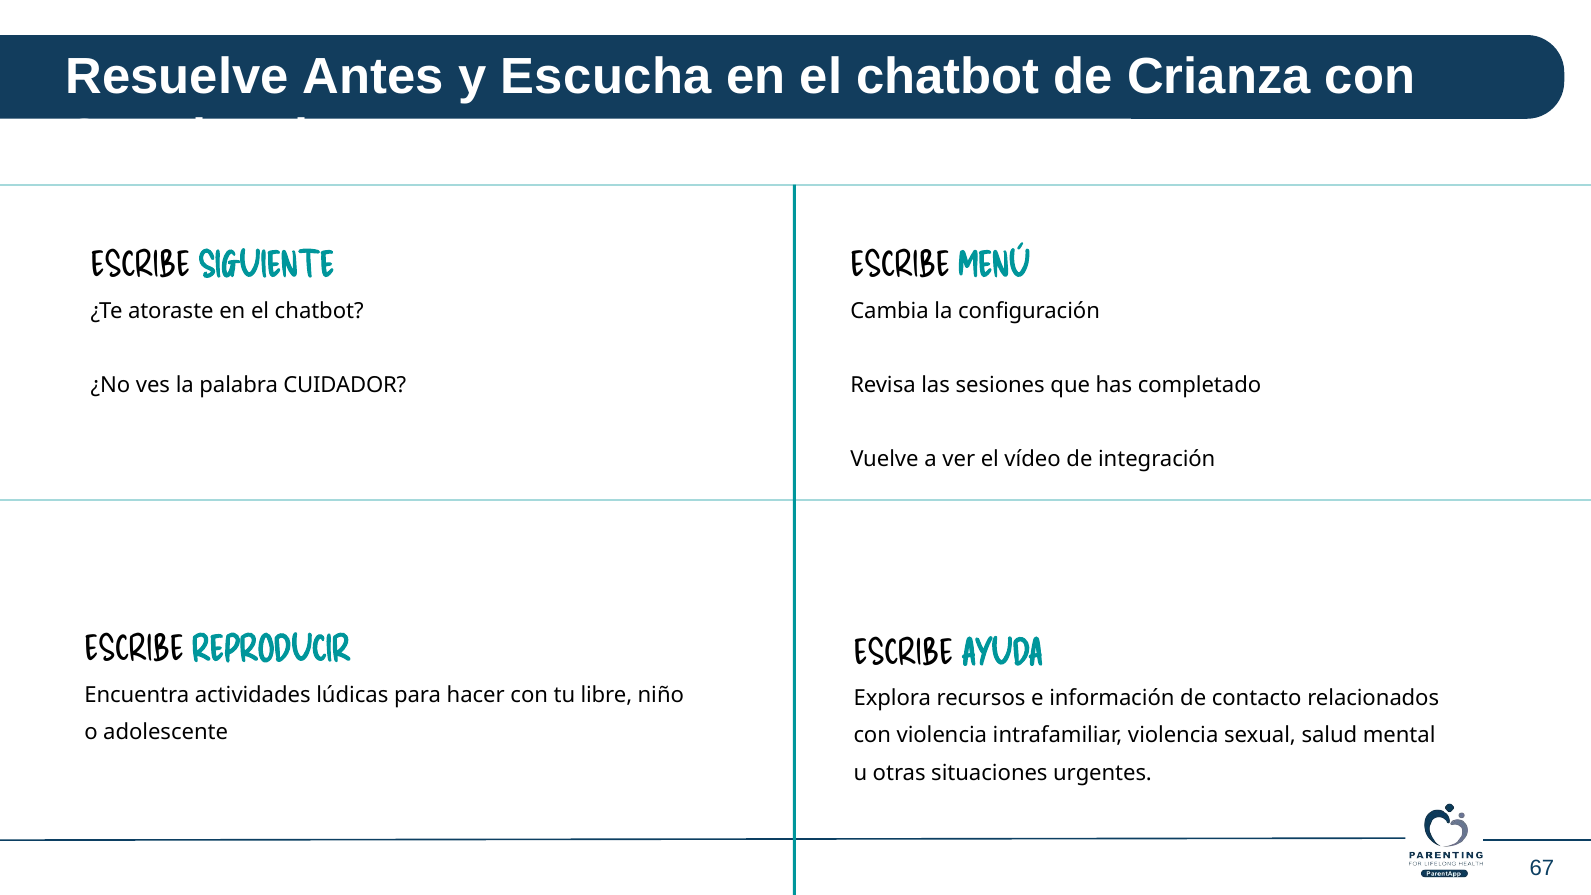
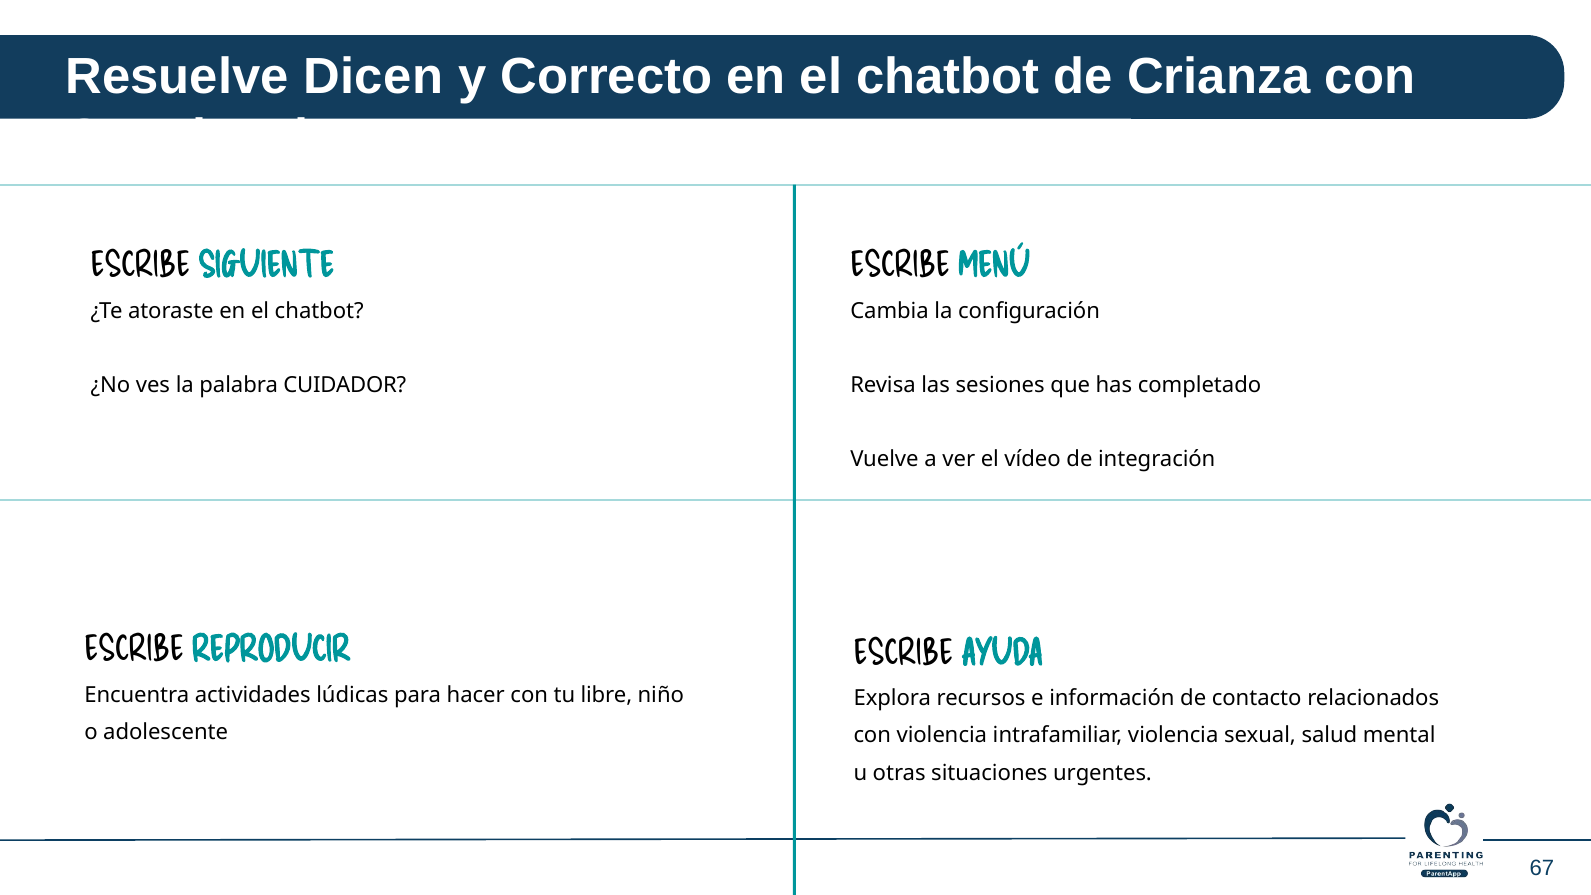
Antes: Antes -> Dicen
Escucha: Escucha -> Correcto
